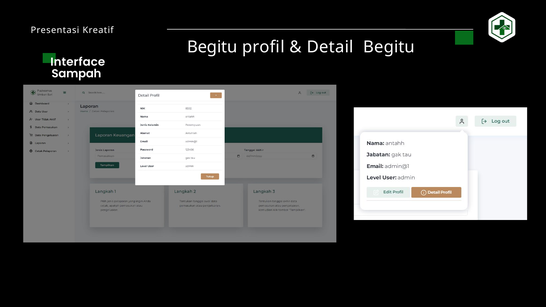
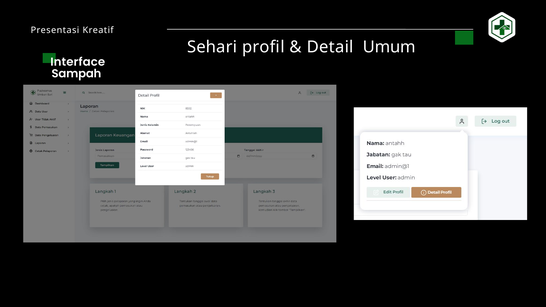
Begitu at (212, 47): Begitu -> Sehari
Detail Begitu: Begitu -> Umum
